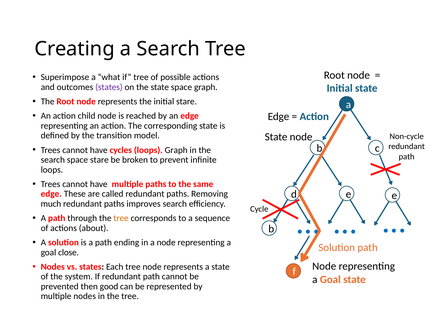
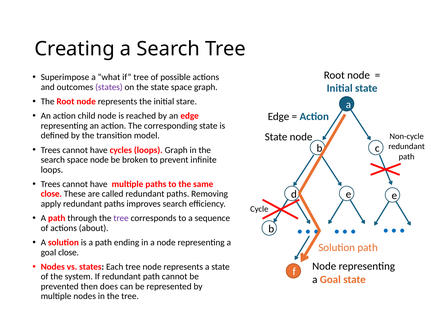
space stare: stare -> node
edge at (51, 194): edge -> close
much: much -> apply
tree at (121, 219) colour: orange -> purple
good: good -> does
